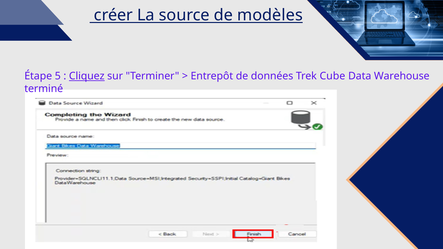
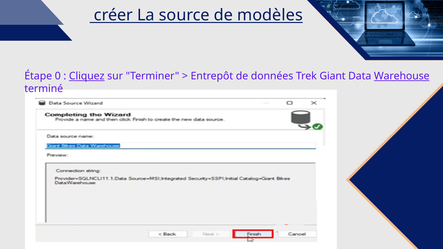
5: 5 -> 0
Cube: Cube -> Giant
Warehouse underline: none -> present
